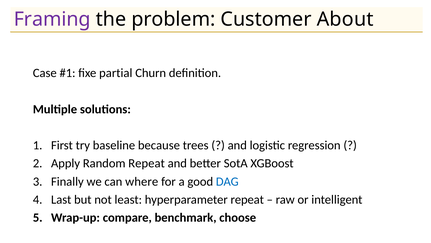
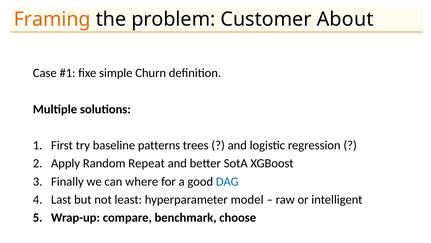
Framing colour: purple -> orange
partial: partial -> simple
because: because -> patterns
hyperparameter repeat: repeat -> model
